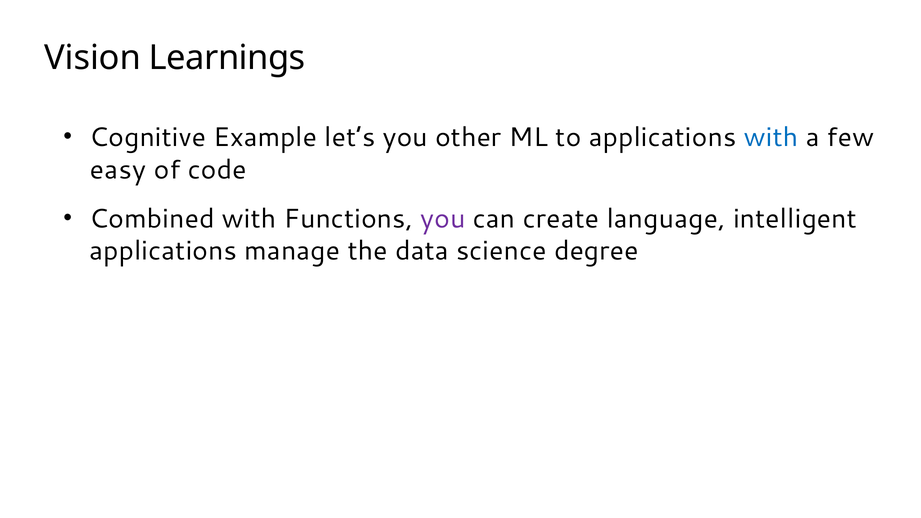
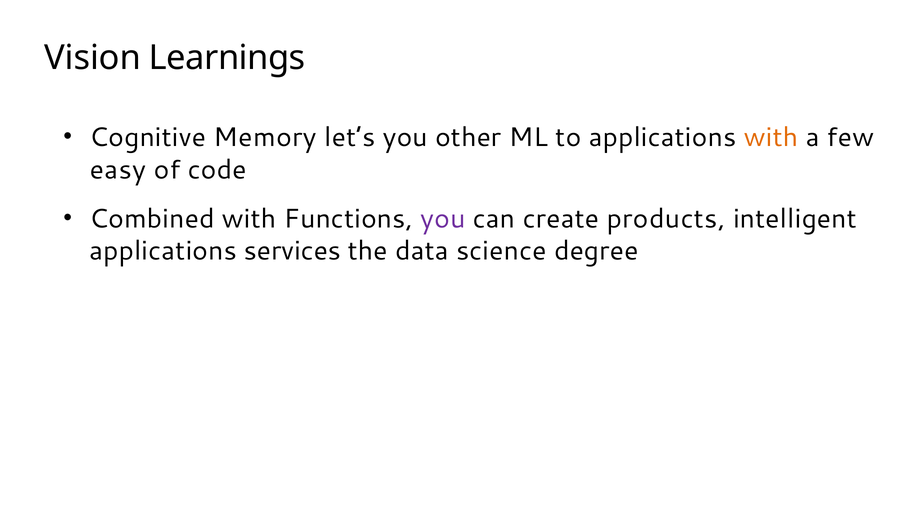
Example: Example -> Memory
with at (771, 137) colour: blue -> orange
language: language -> products
manage: manage -> services
